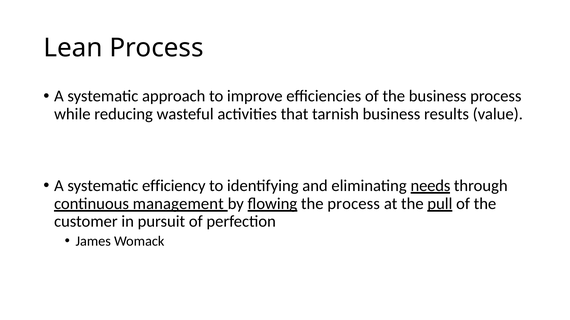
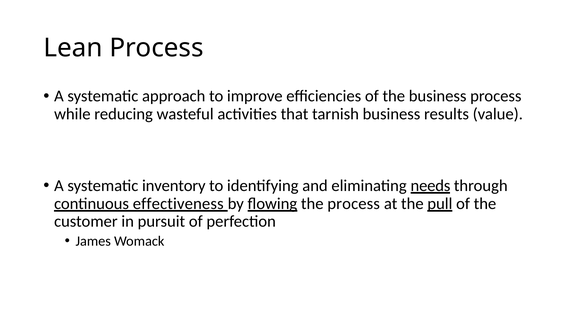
efficiency: efficiency -> inventory
management: management -> effectiveness
